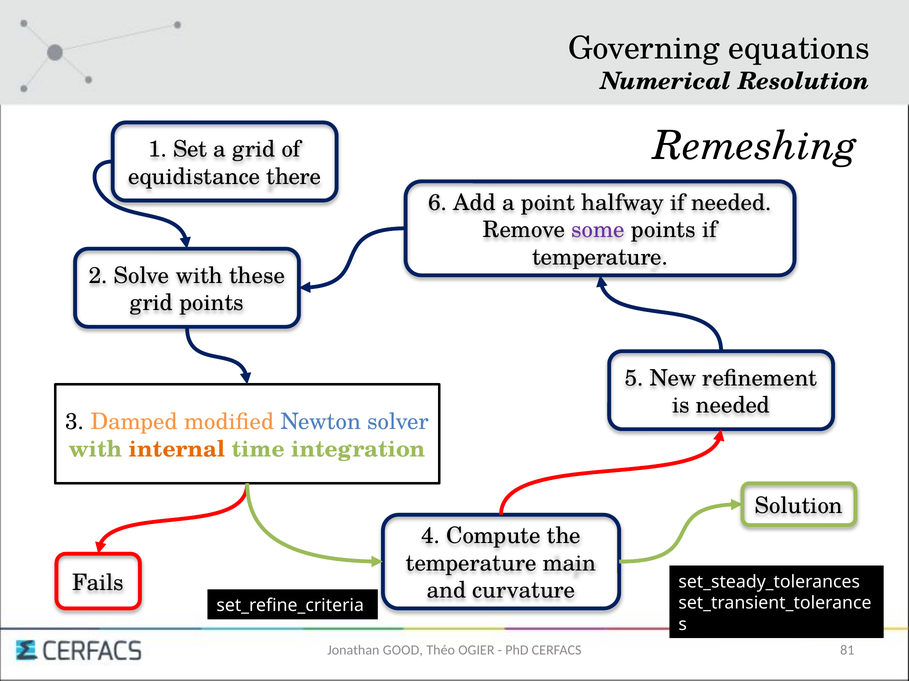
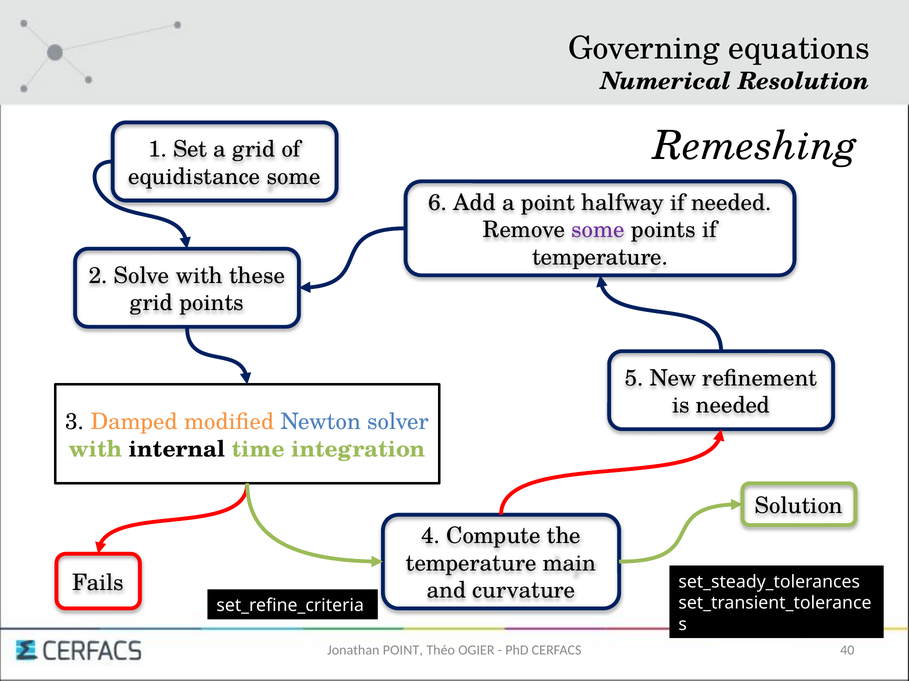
there at (294, 177): there -> some
internal colour: orange -> black
Jonathan GOOD: GOOD -> POINT
81: 81 -> 40
